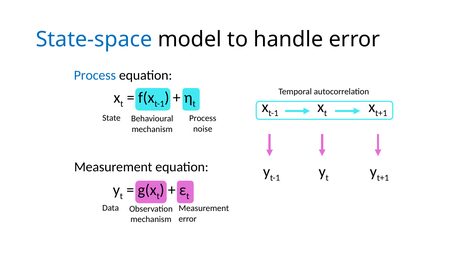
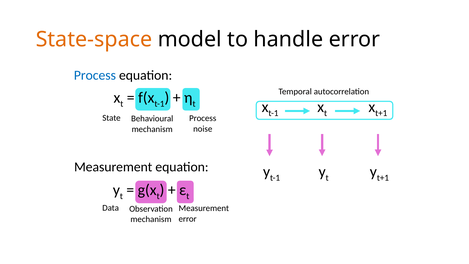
State-space colour: blue -> orange
